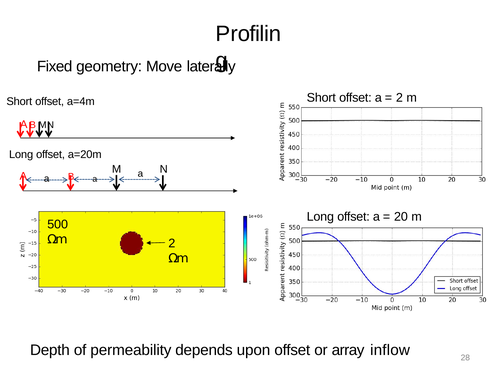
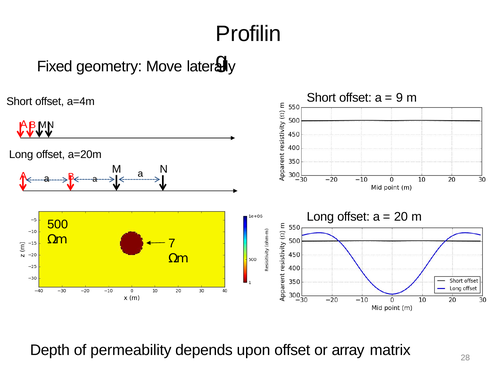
2 at (399, 98): 2 -> 9
Ωm 2: 2 -> 7
inflow: inflow -> matrix
